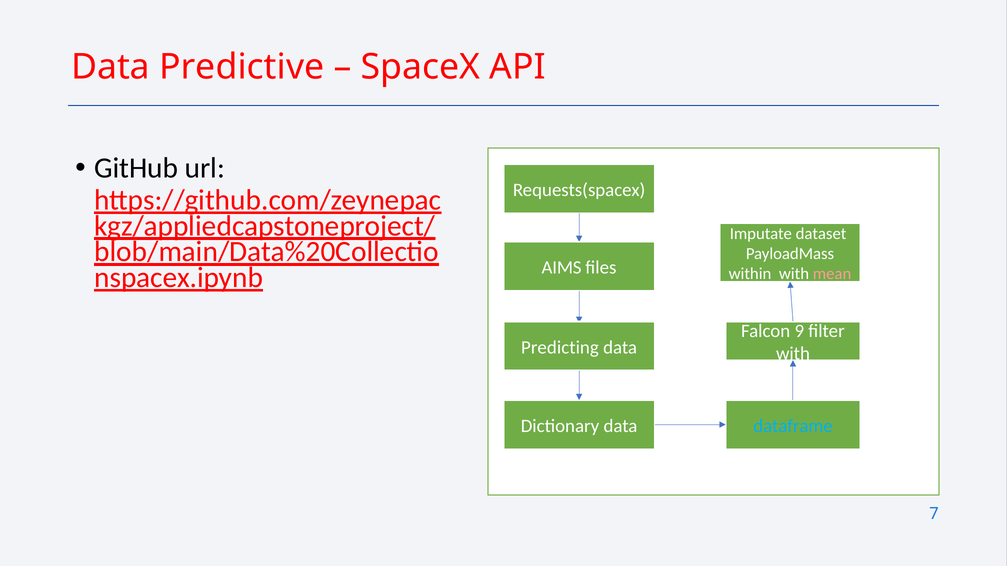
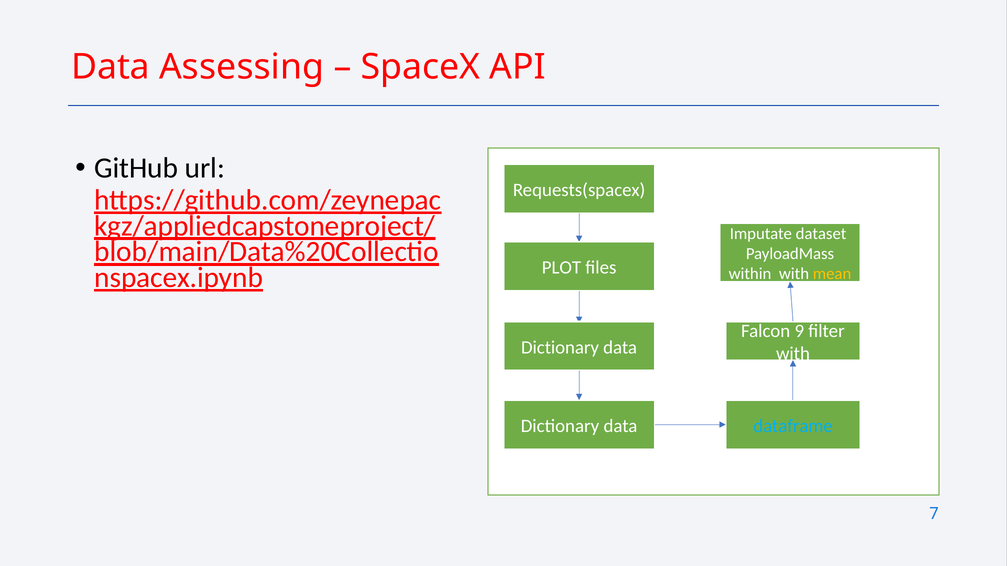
Predictive: Predictive -> Assessing
AIMS: AIMS -> PLOT
mean colour: pink -> yellow
Predicting at (560, 348): Predicting -> Dictionary
